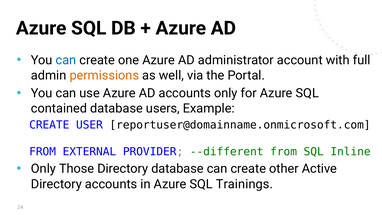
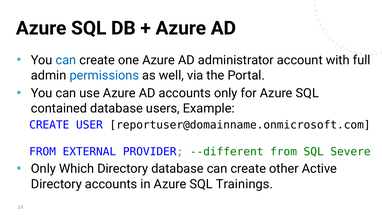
permissions colour: orange -> blue
Inline: Inline -> Severe
Those: Those -> Which
